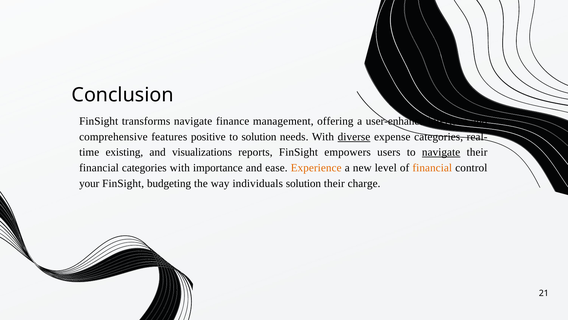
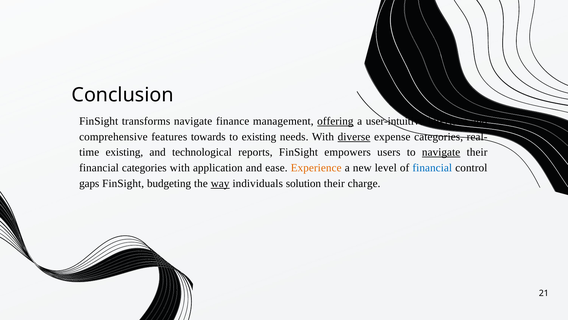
offering underline: none -> present
user-enhance: user-enhance -> user-intuitive
positive: positive -> towards
to solution: solution -> existing
visualizations: visualizations -> technological
importance: importance -> application
financial at (432, 168) colour: orange -> blue
your: your -> gaps
way underline: none -> present
